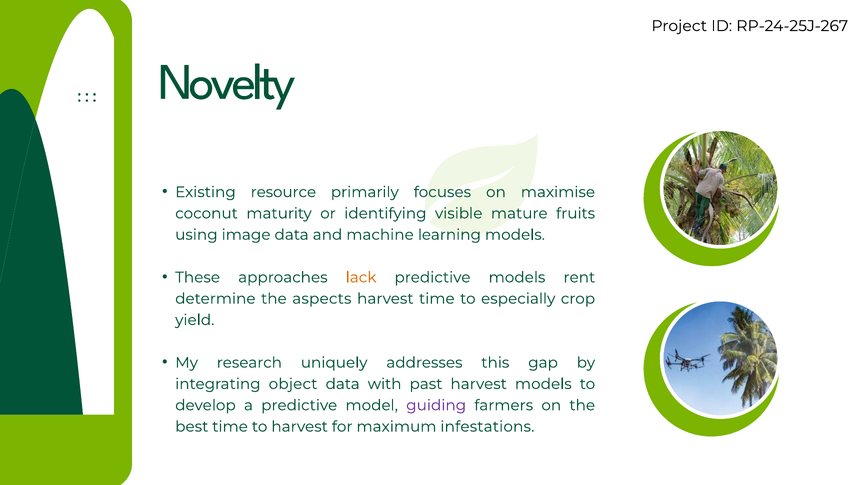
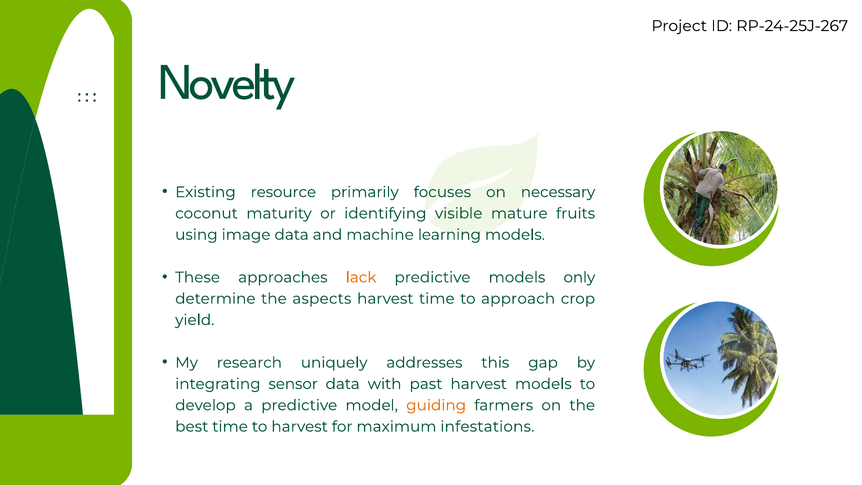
maximise: maximise -> necessary
rent: rent -> only
especially: especially -> approach
object: object -> sensor
guiding colour: purple -> orange
